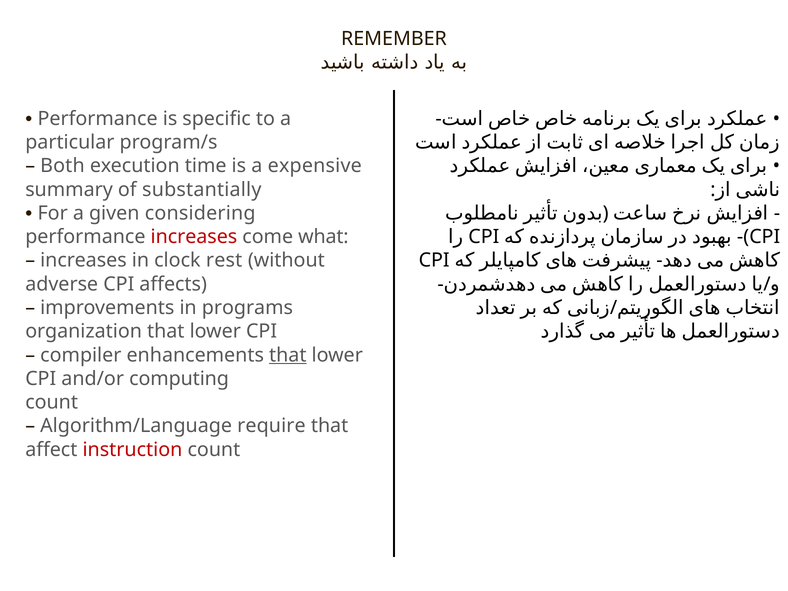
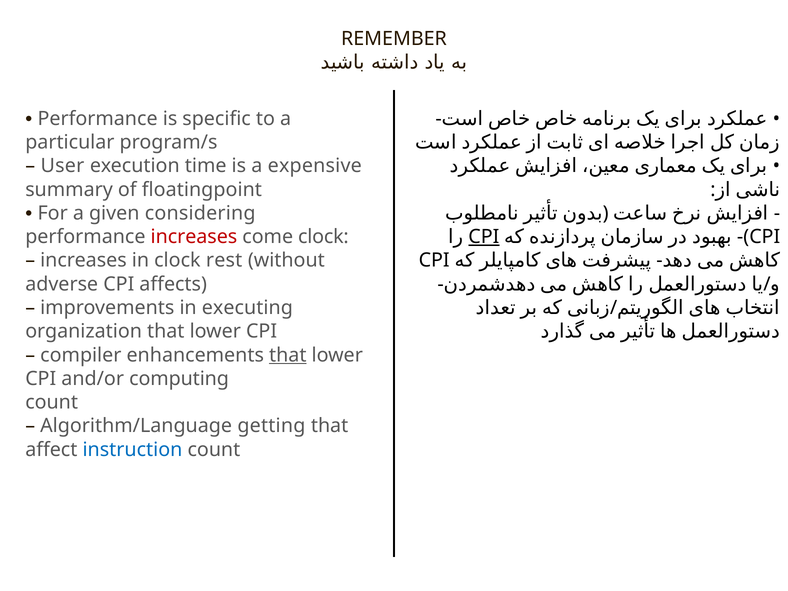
Both: Both -> User
substantially: substantially -> floatingpoint
come what: what -> clock
CPI at (484, 237) underline: none -> present
programs: programs -> executing
require: require -> getting
instruction colour: red -> blue
